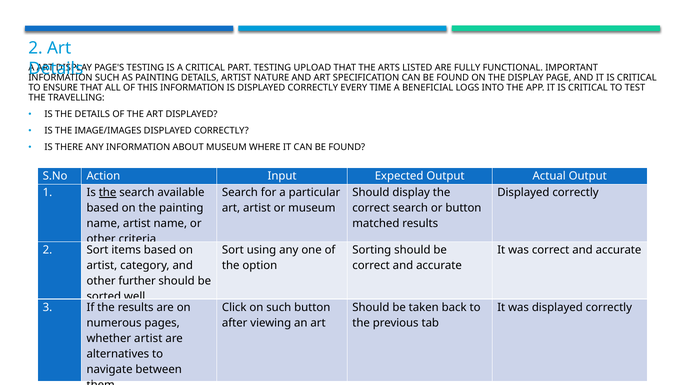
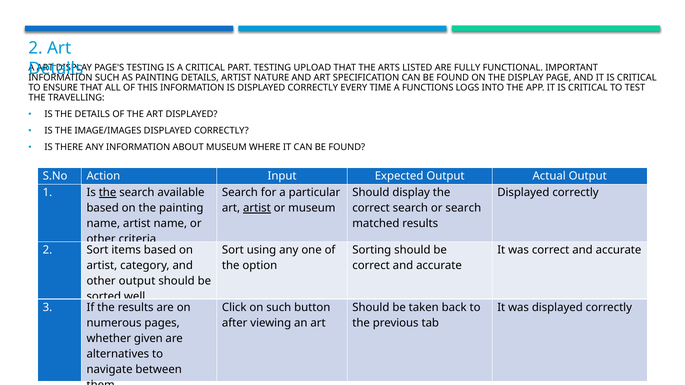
BENEFICIAL: BENEFICIAL -> FUNCTIONS
artist at (257, 208) underline: none -> present
or button: button -> search
other further: further -> output
whether artist: artist -> given
